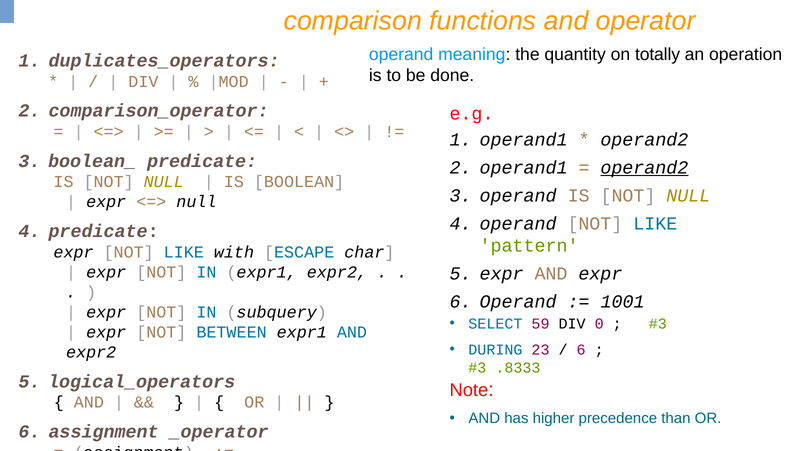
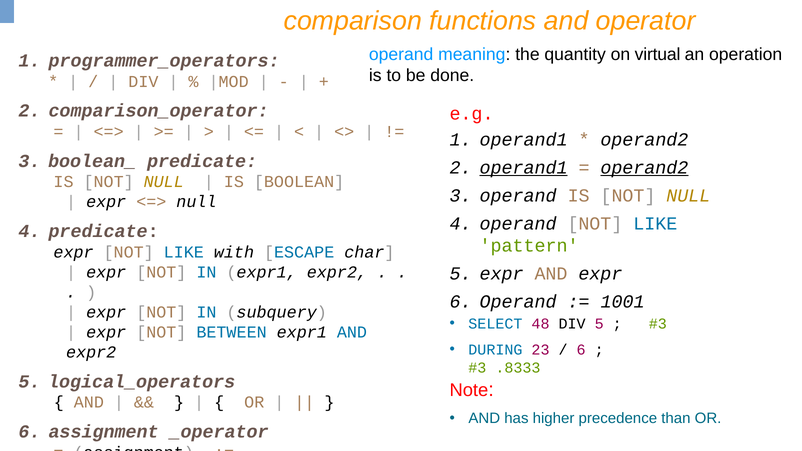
totally: totally -> virtual
duplicates_operators: duplicates_operators -> programmer_operators
operand1 at (524, 168) underline: none -> present
59: 59 -> 48
DIV 0: 0 -> 5
